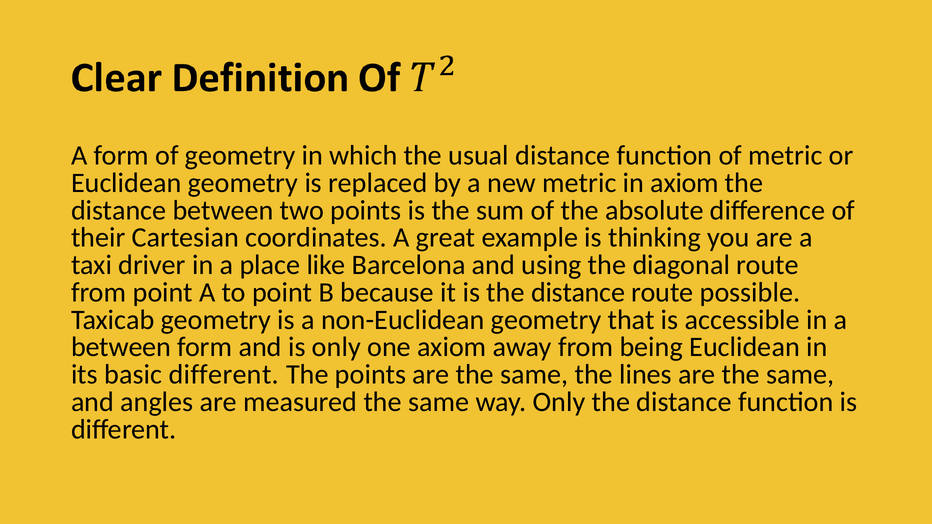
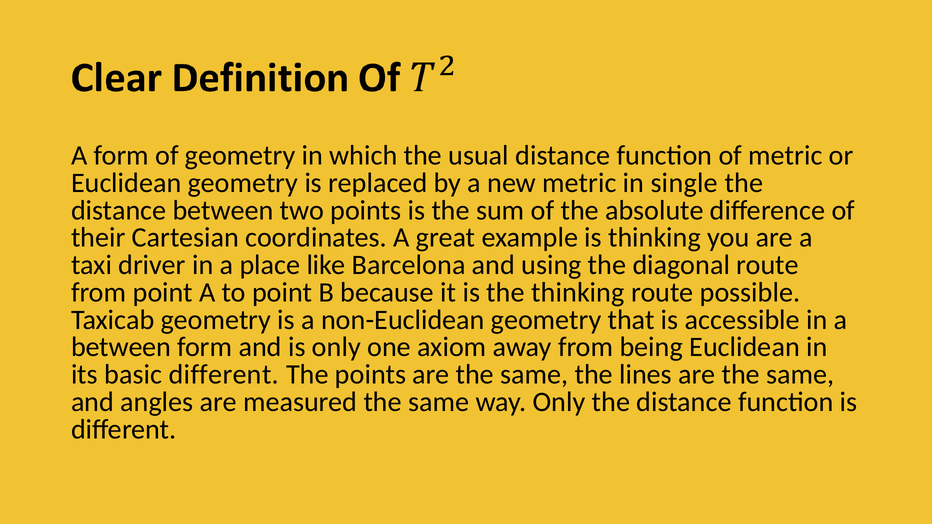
in axiom: axiom -> single
is the distance: distance -> thinking
